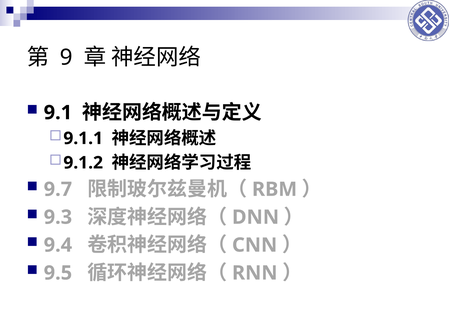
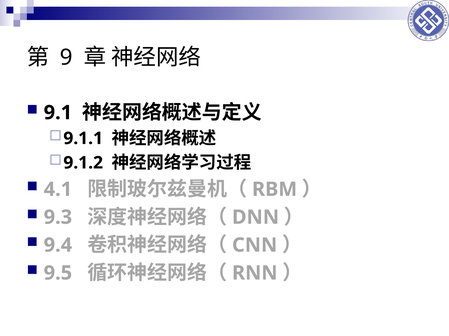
9.7: 9.7 -> 4.1
